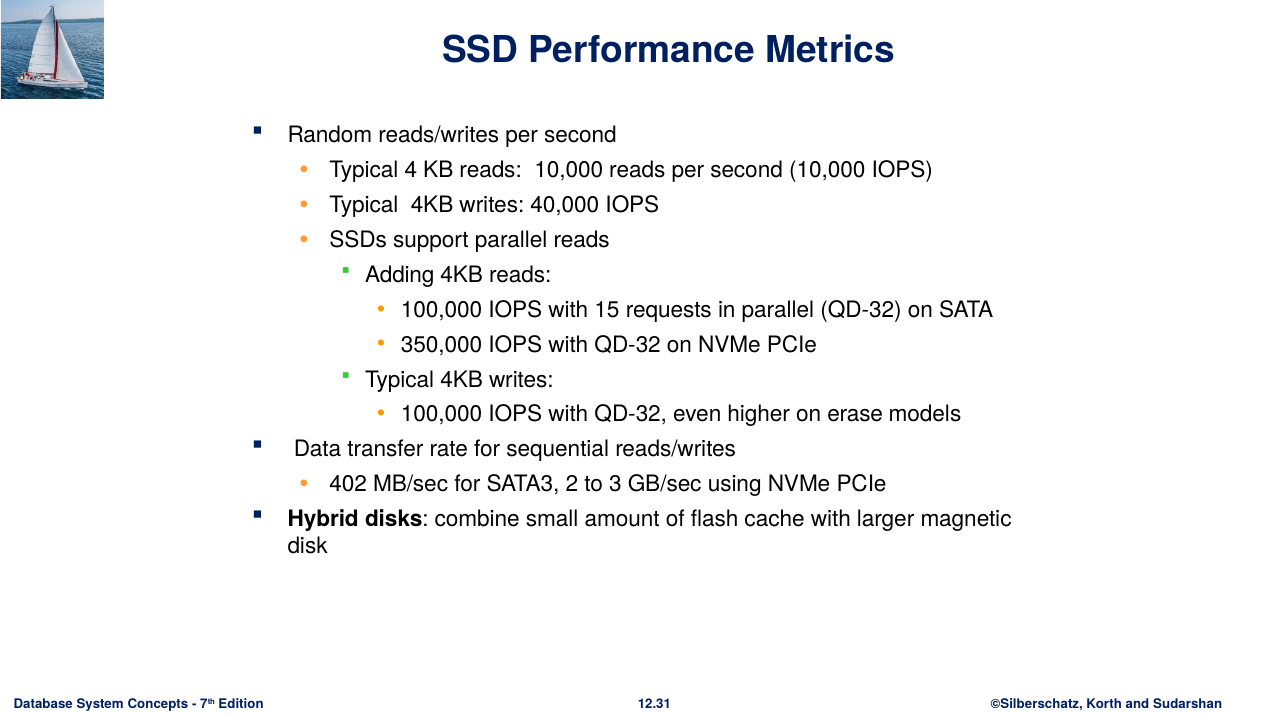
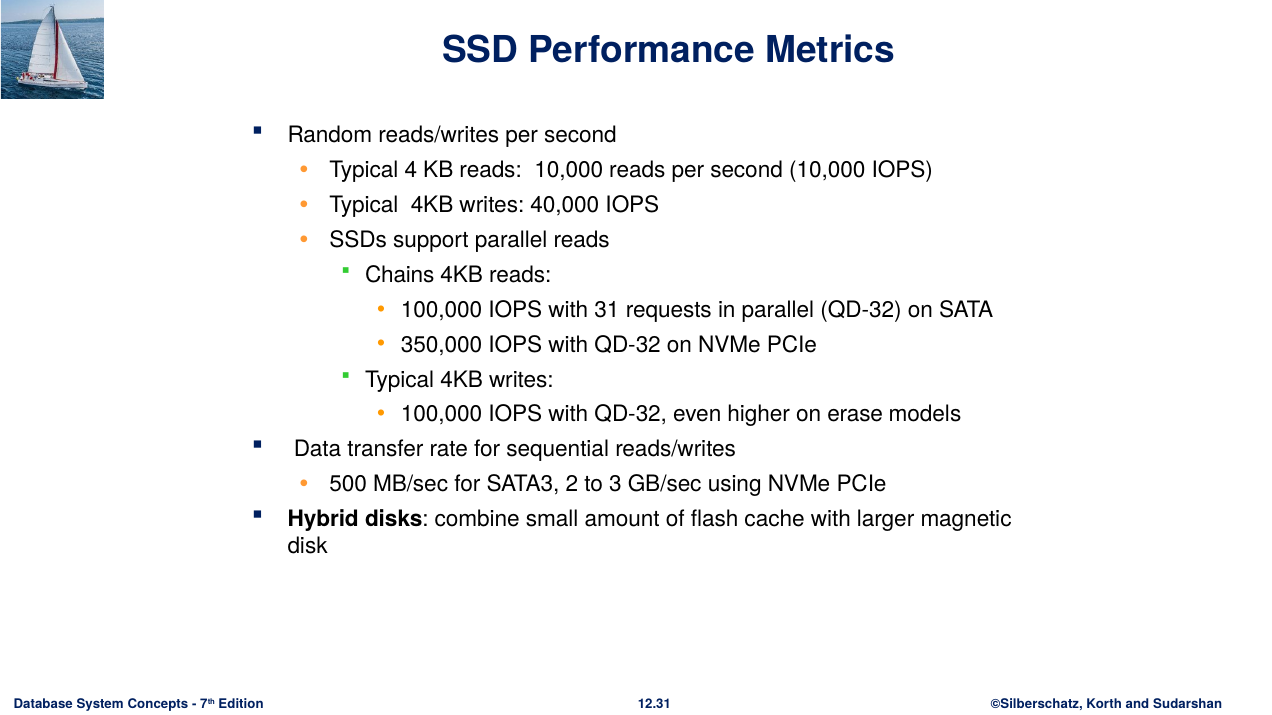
Adding: Adding -> Chains
15: 15 -> 31
402: 402 -> 500
